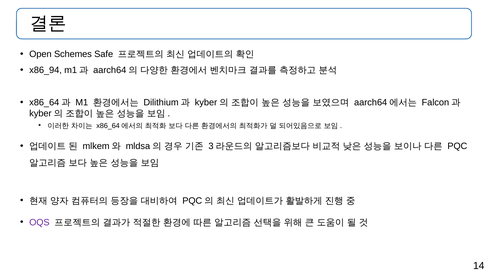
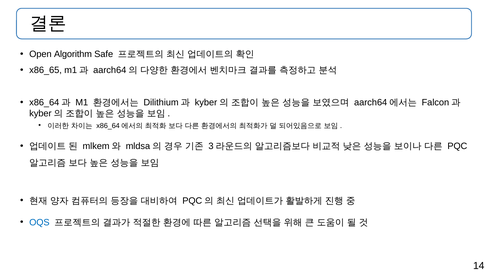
Schemes: Schemes -> Algorithm
x86_94: x86_94 -> x86_65
OQS colour: purple -> blue
